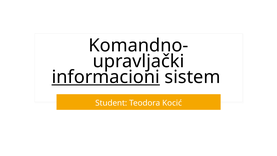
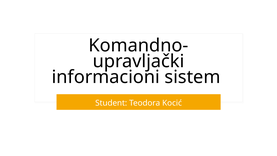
informacioni underline: present -> none
